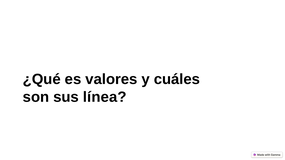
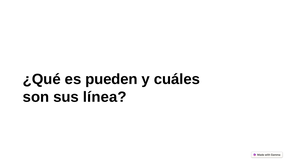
valores: valores -> pueden
